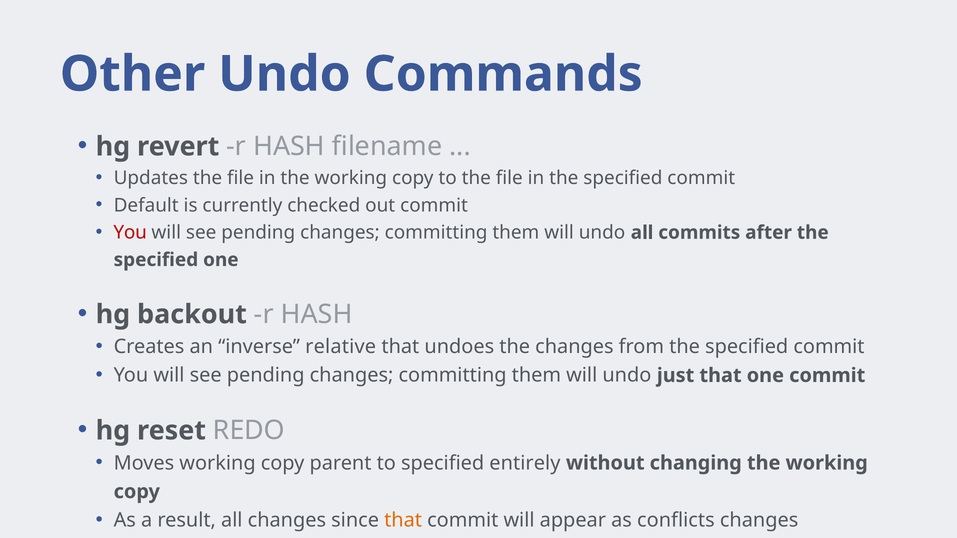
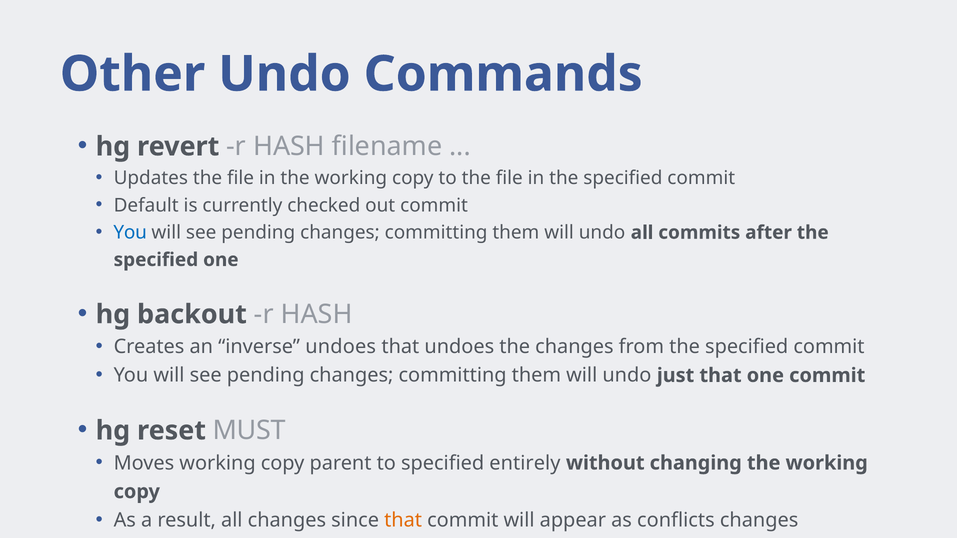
You at (130, 233) colour: red -> blue
inverse relative: relative -> undoes
REDO: REDO -> MUST
